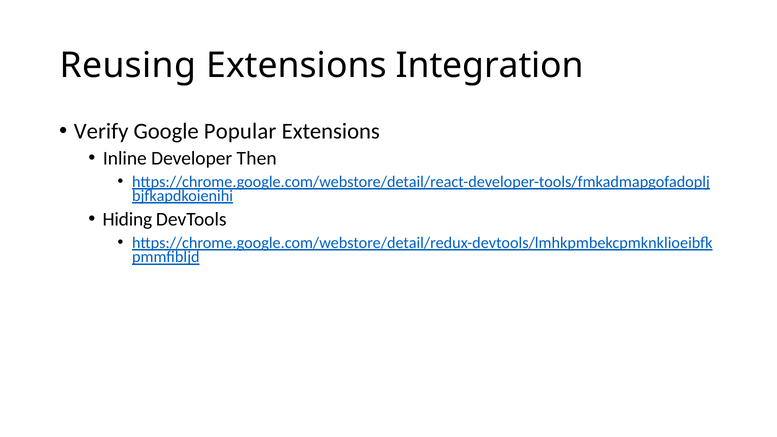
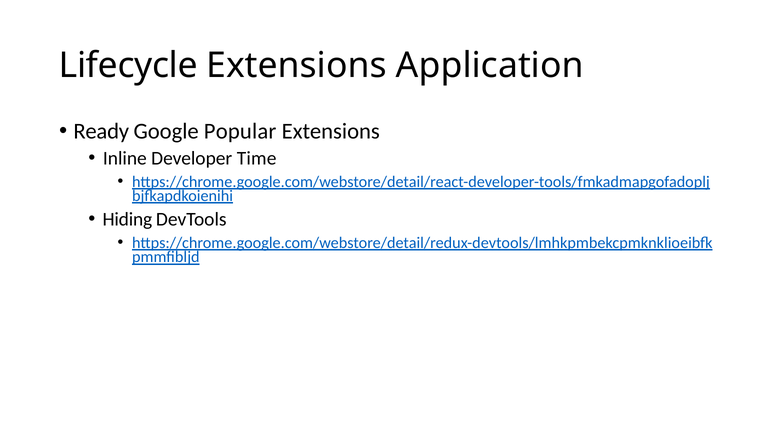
Reusing: Reusing -> Lifecycle
Integration: Integration -> Application
Verify: Verify -> Ready
Then: Then -> Time
